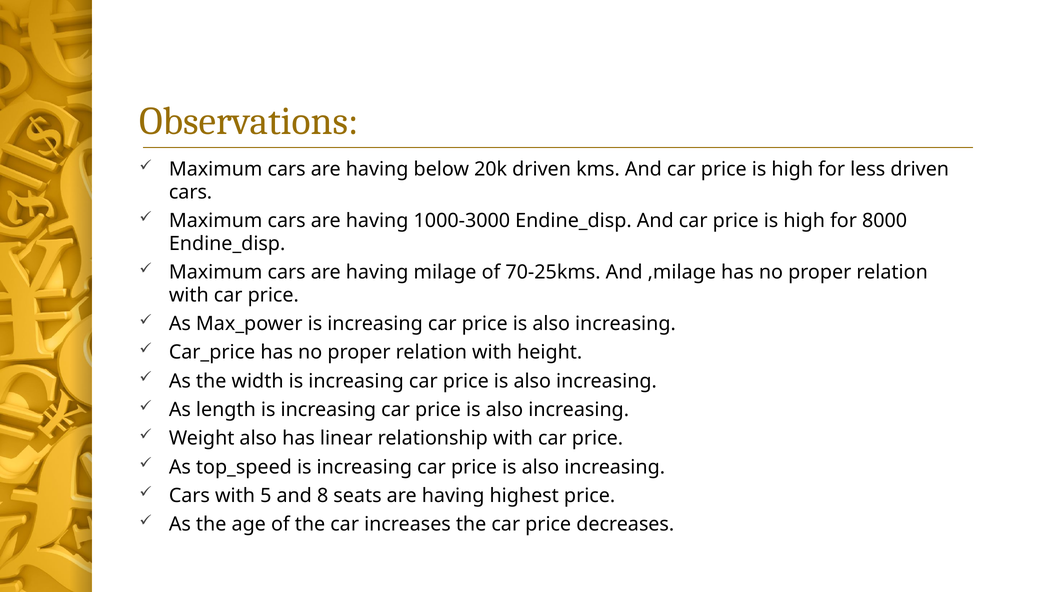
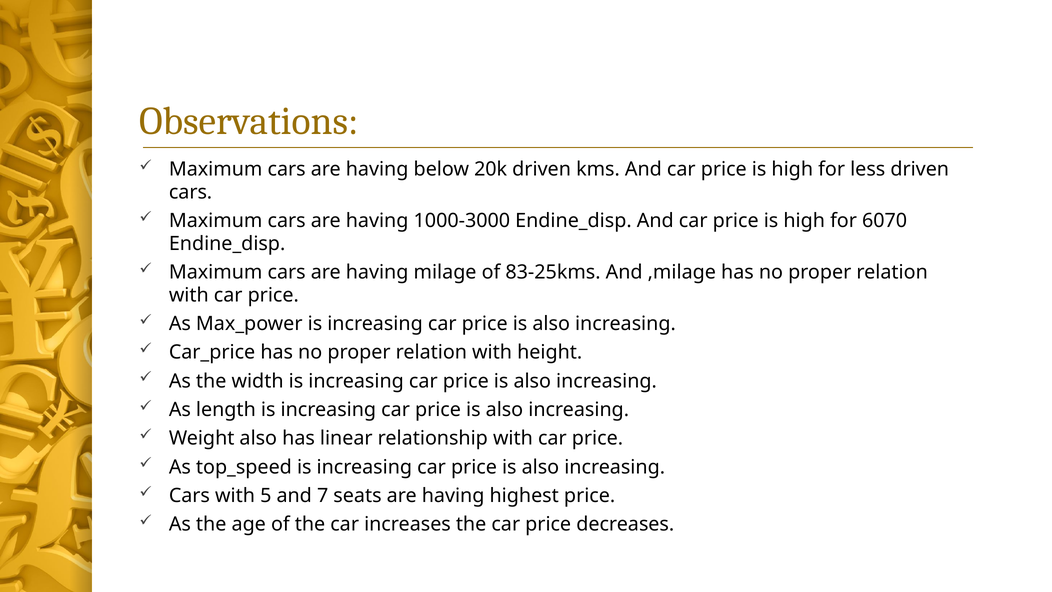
8000: 8000 -> 6070
70-25kms: 70-25kms -> 83-25kms
8: 8 -> 7
